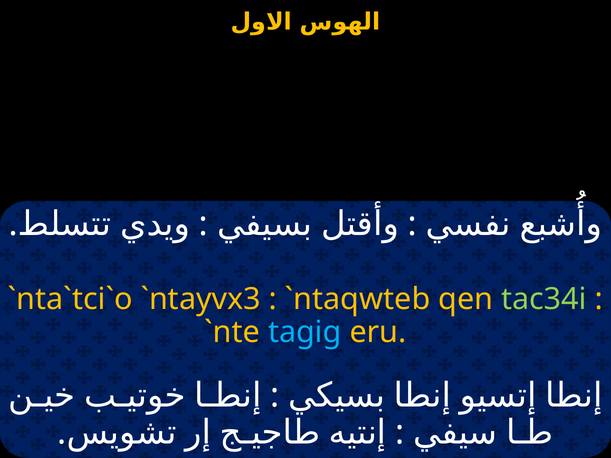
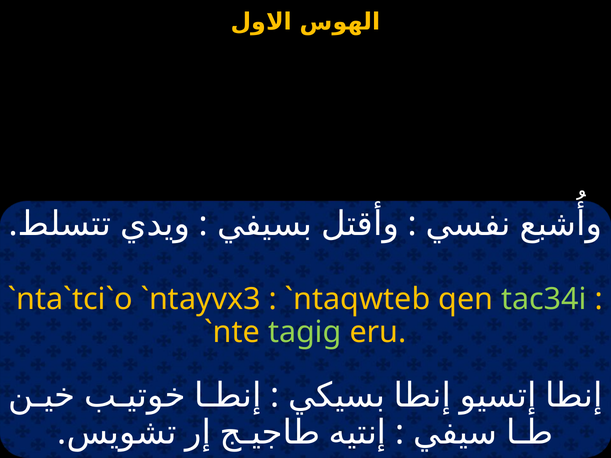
tagig colour: light blue -> light green
